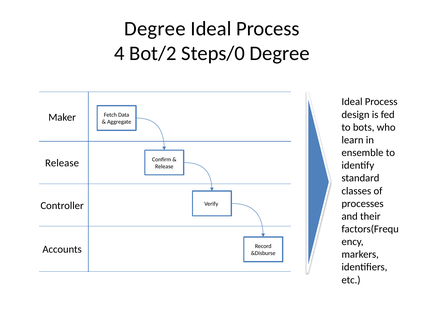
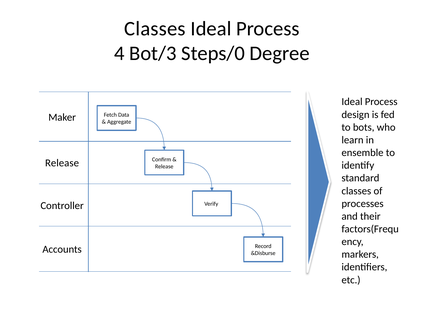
Degree at (155, 29): Degree -> Classes
Bot/2: Bot/2 -> Bot/3
